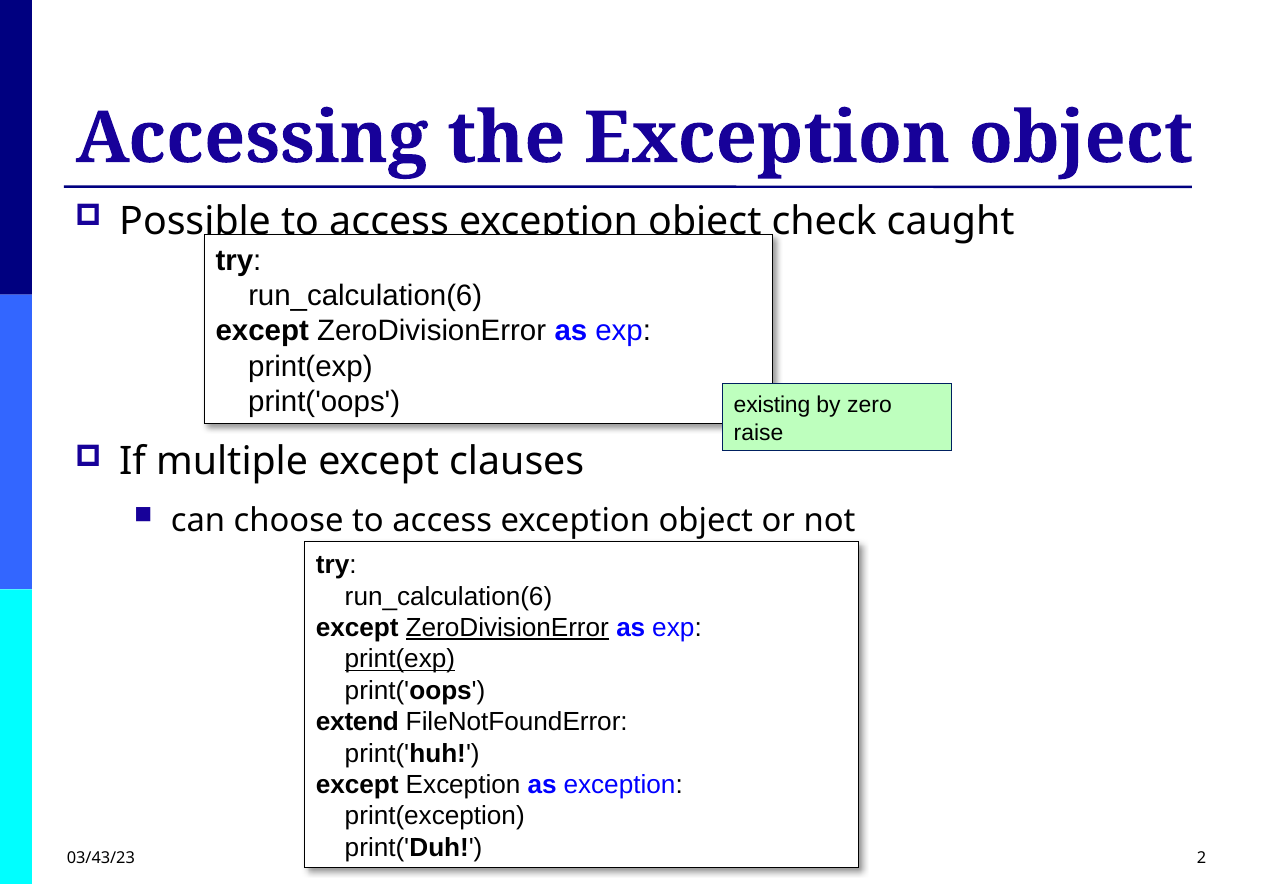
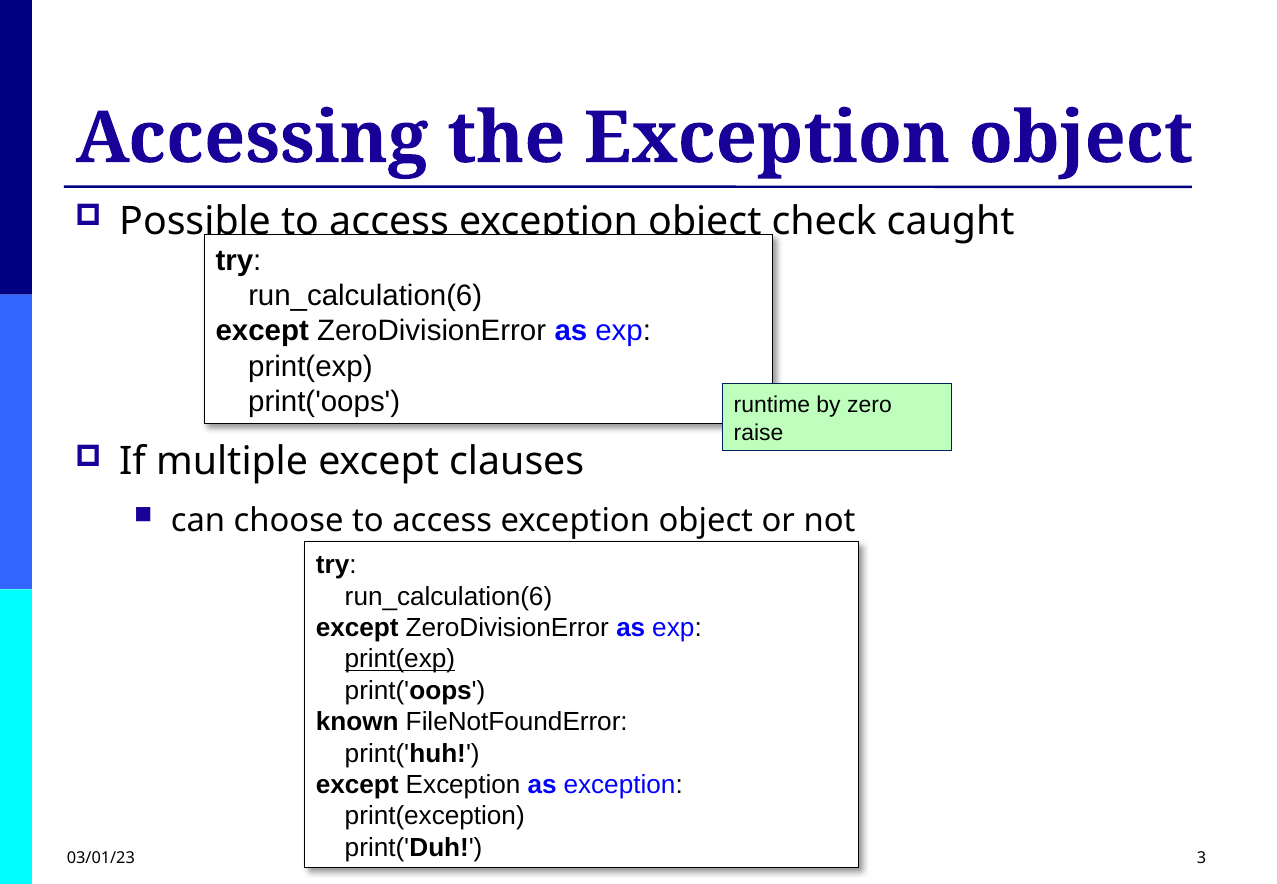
existing: existing -> runtime
ZeroDivisionError at (507, 628) underline: present -> none
extend: extend -> known
03/43/23: 03/43/23 -> 03/01/23
2: 2 -> 3
